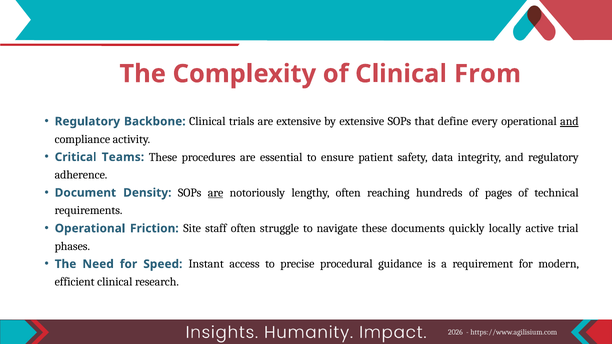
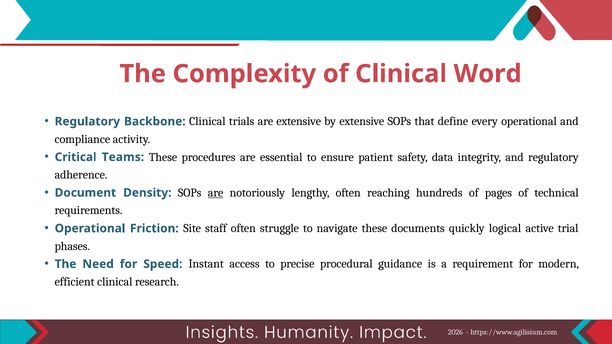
From: From -> Word
and at (569, 122) underline: present -> none
locally: locally -> logical
